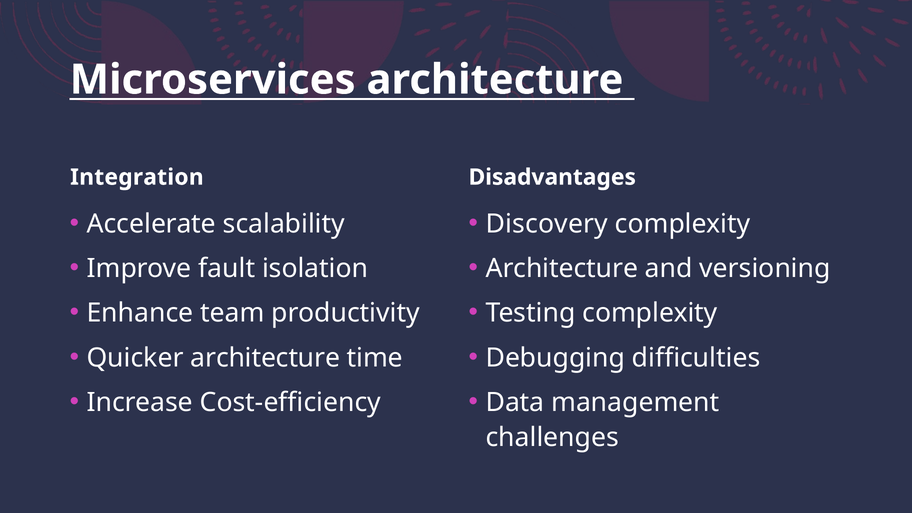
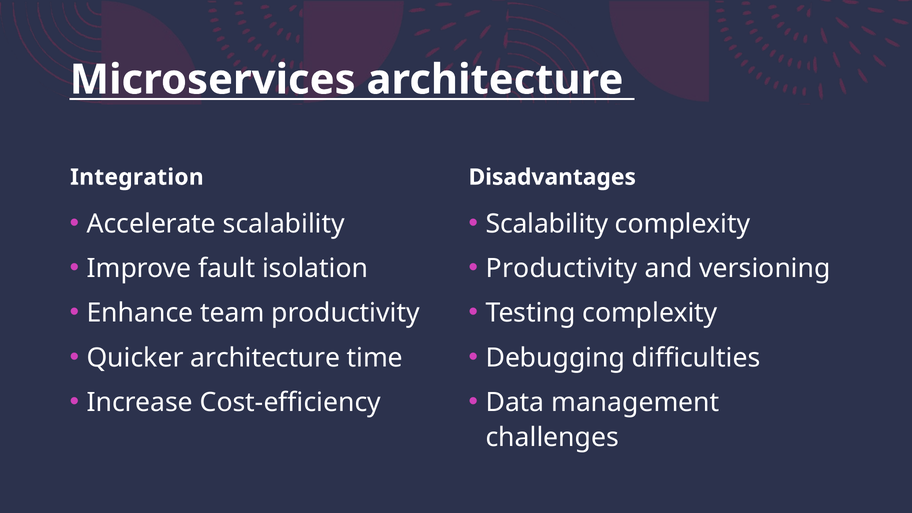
Discovery at (547, 224): Discovery -> Scalability
Architecture at (562, 269): Architecture -> Productivity
